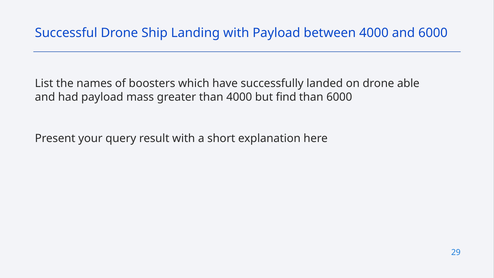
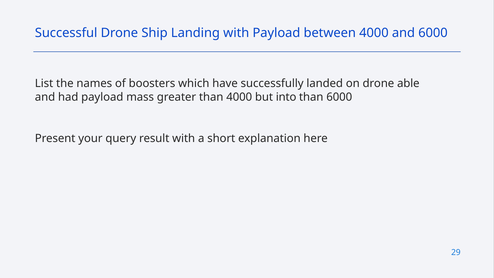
find: find -> into
